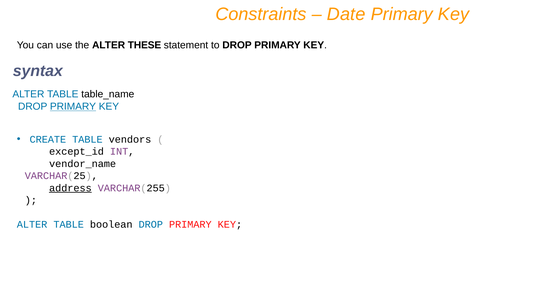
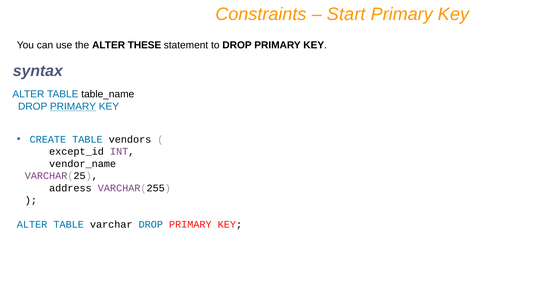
Date: Date -> Start
address underline: present -> none
boolean: boolean -> varchar
